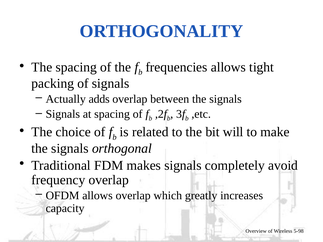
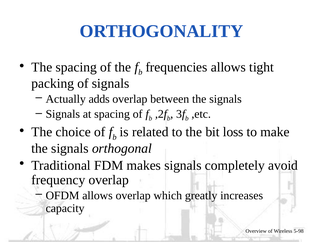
will: will -> loss
